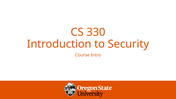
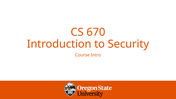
330: 330 -> 670
